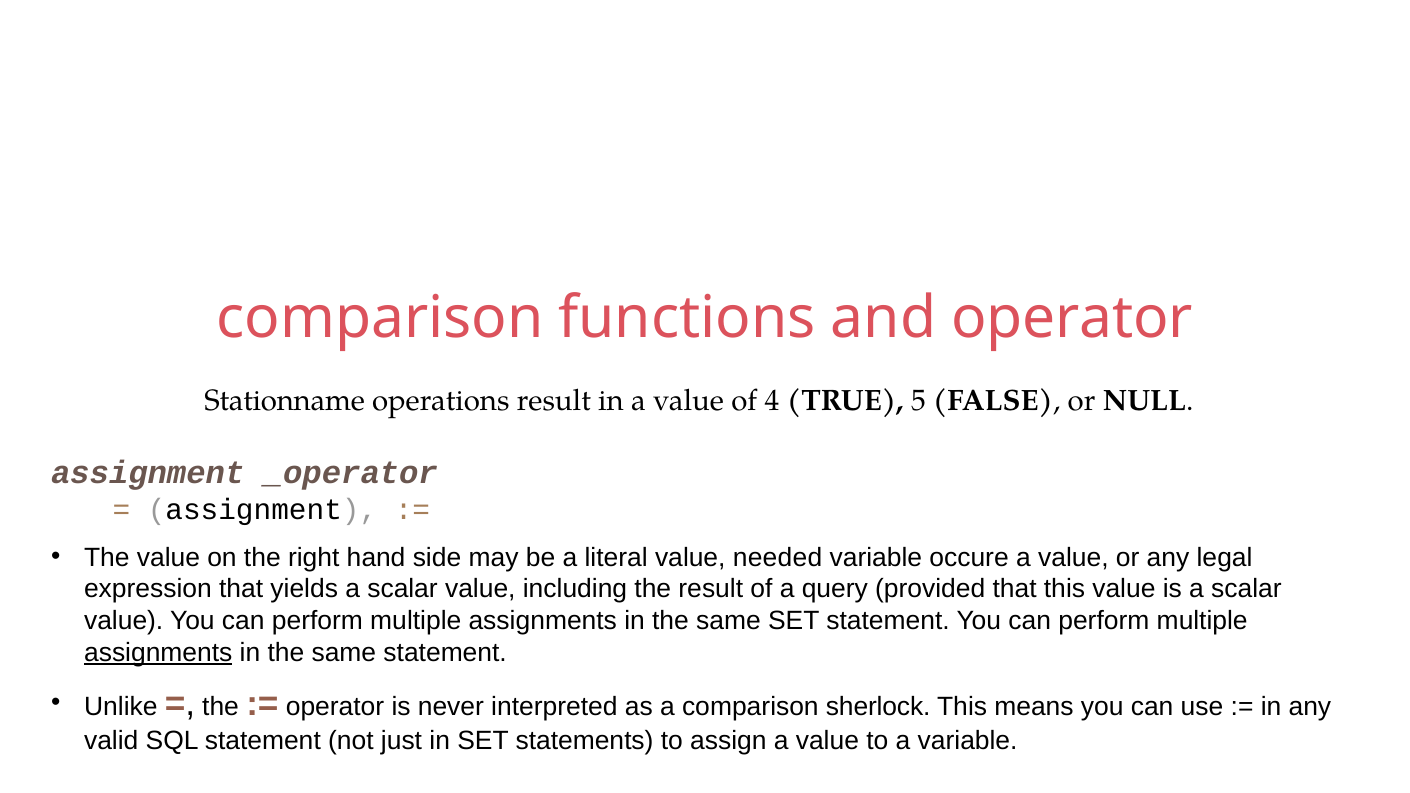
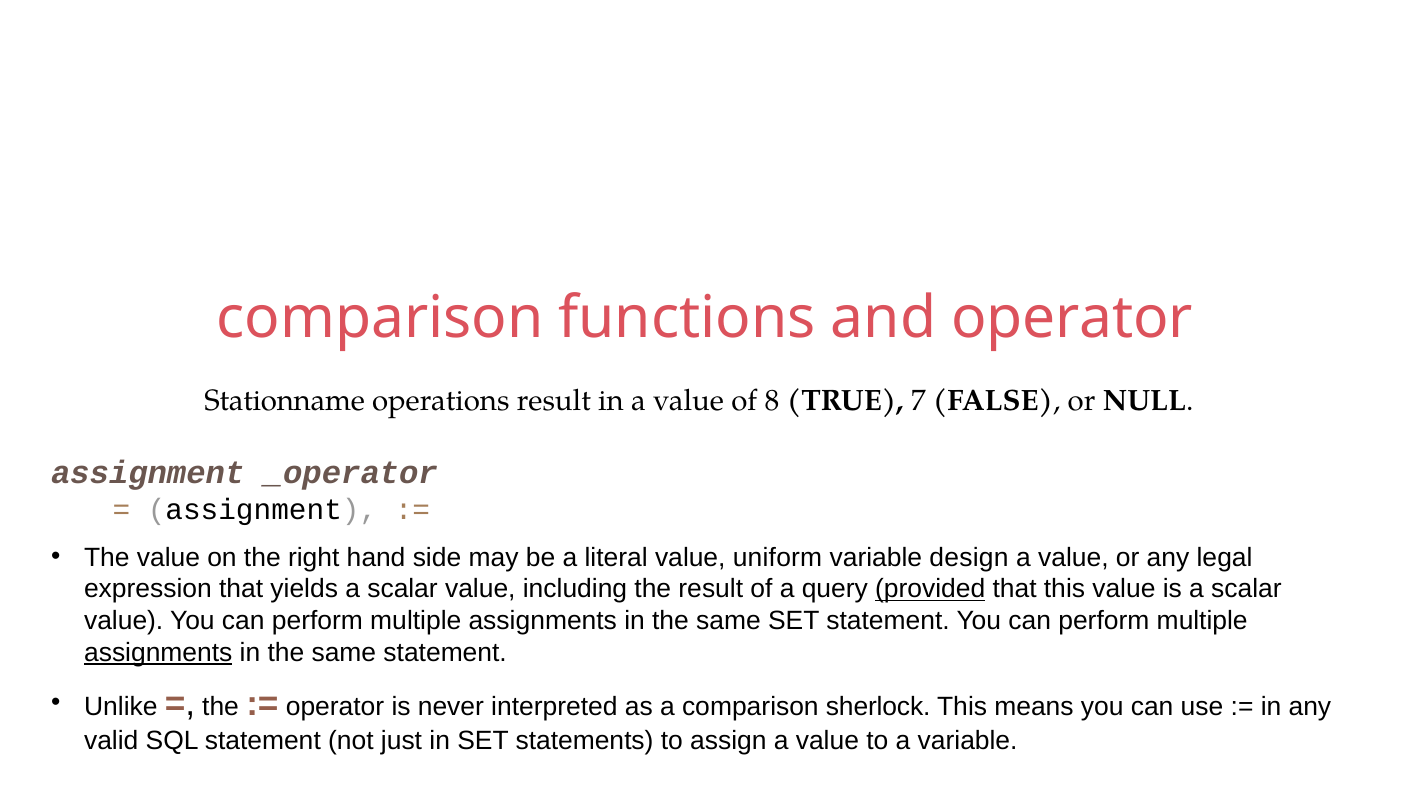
4: 4 -> 8
5: 5 -> 7
needed: needed -> uniform
occure: occure -> design
provided underline: none -> present
